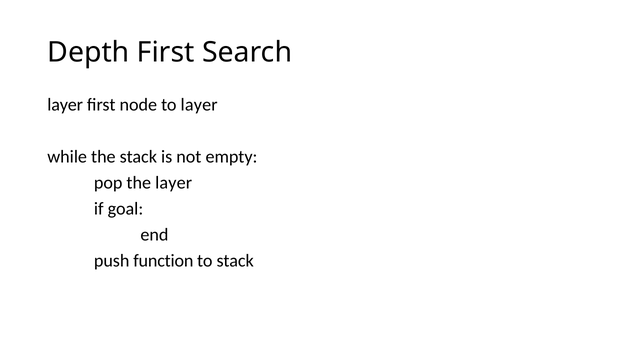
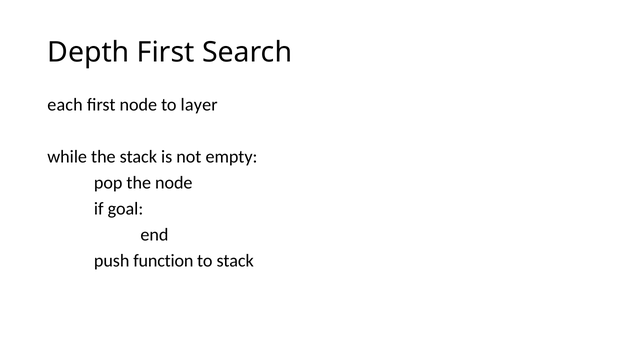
layer at (65, 105): layer -> each
the layer: layer -> node
